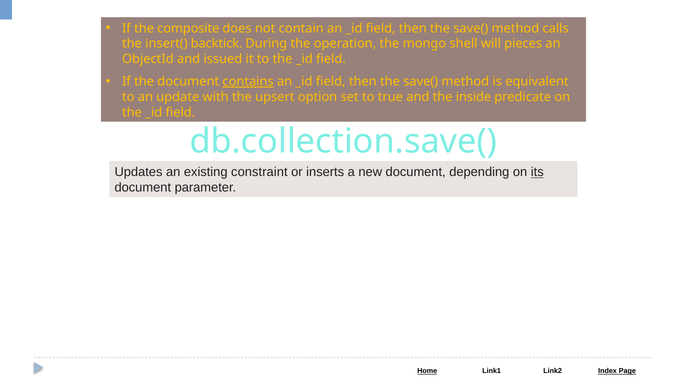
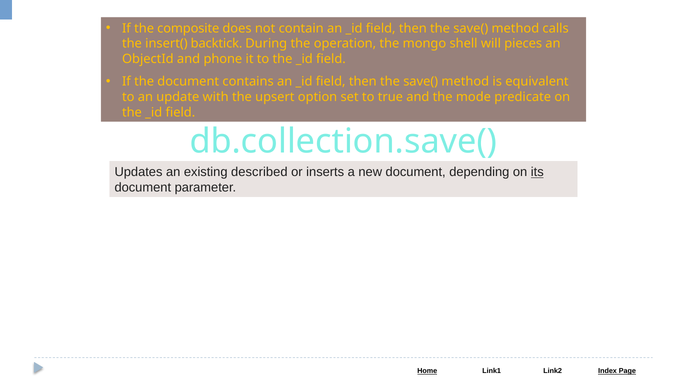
issued: issued -> phone
contains underline: present -> none
inside: inside -> mode
constraint: constraint -> described
